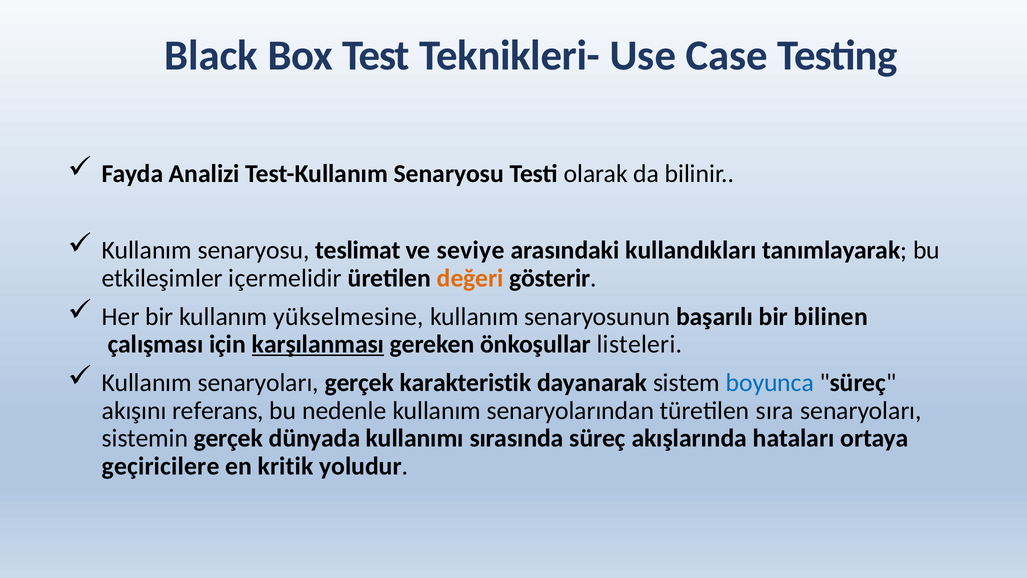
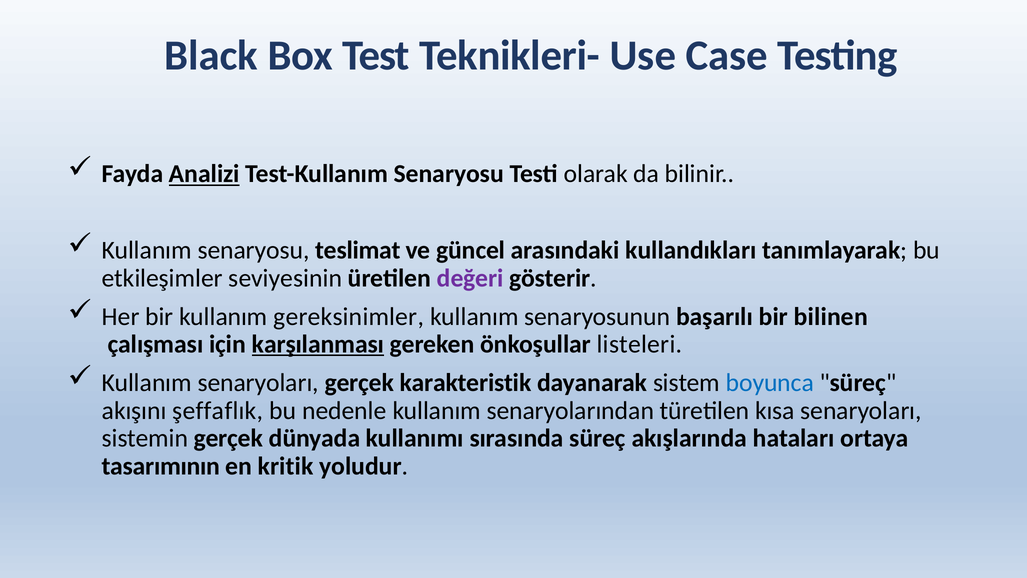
Analizi underline: none -> present
seviye: seviye -> güncel
içermelidir: içermelidir -> seviyesinin
değeri colour: orange -> purple
yükselmesine: yükselmesine -> gereksinimler
referans: referans -> şeffaflık
sıra: sıra -> kısa
geçiricilere: geçiricilere -> tasarımının
